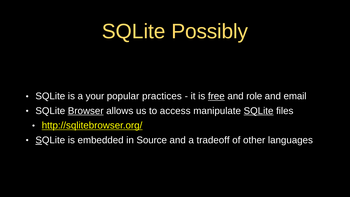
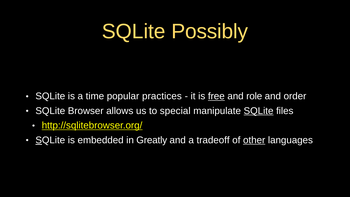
your: your -> time
email: email -> order
Browser underline: present -> none
access: access -> special
Source: Source -> Greatly
other underline: none -> present
